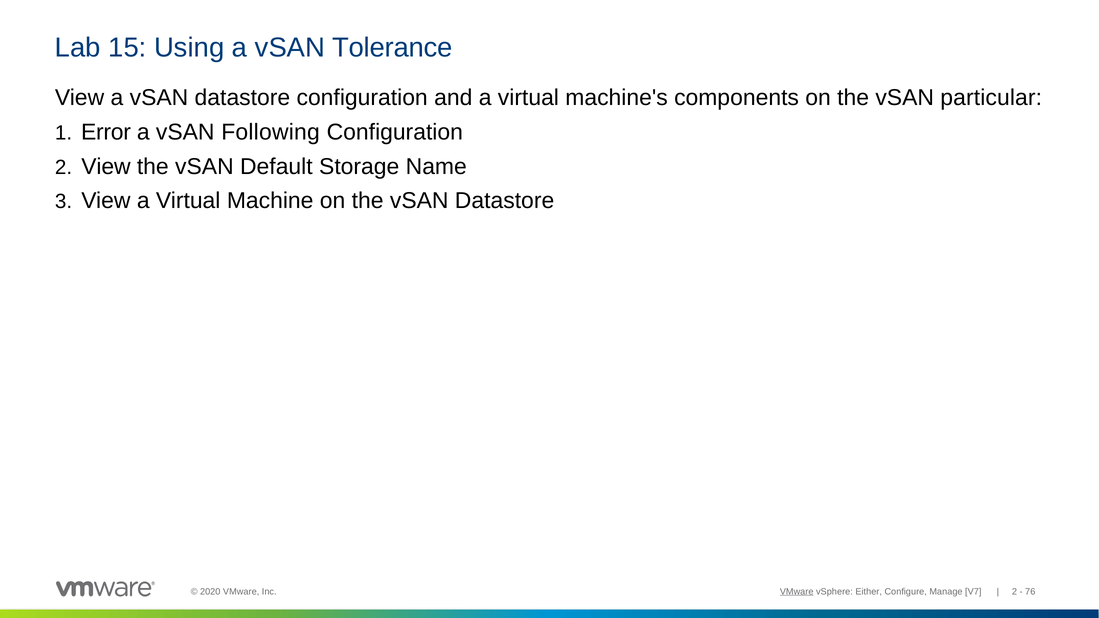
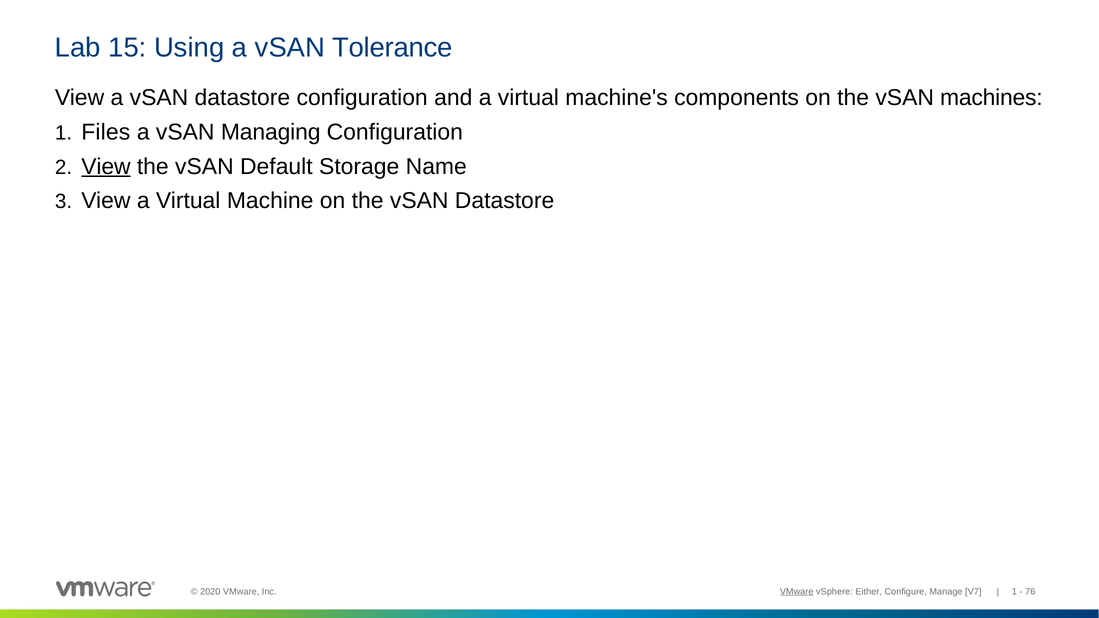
particular: particular -> machines
Error: Error -> Files
Following: Following -> Managing
View at (106, 167) underline: none -> present
2 at (1014, 592): 2 -> 1
